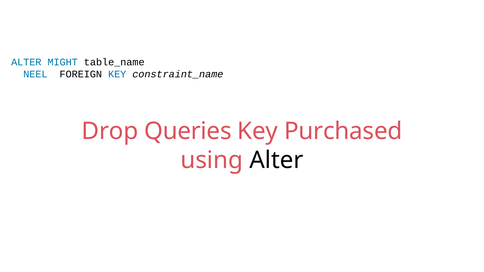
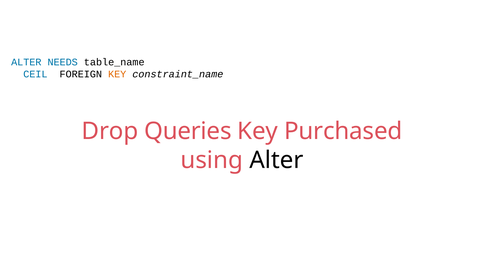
MIGHT: MIGHT -> NEEDS
NEEL: NEEL -> CEIL
KEY at (117, 74) colour: blue -> orange
